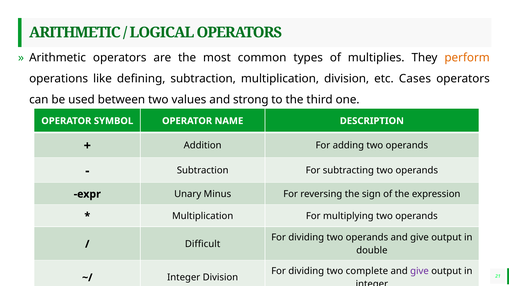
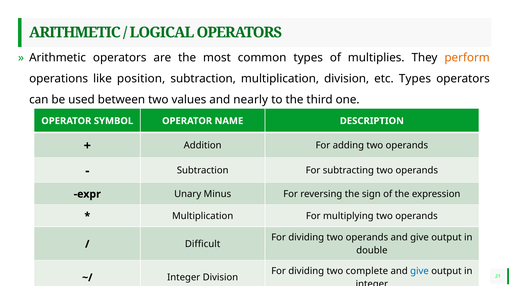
defining: defining -> position
etc Cases: Cases -> Types
strong: strong -> nearly
give at (420, 271) colour: purple -> blue
